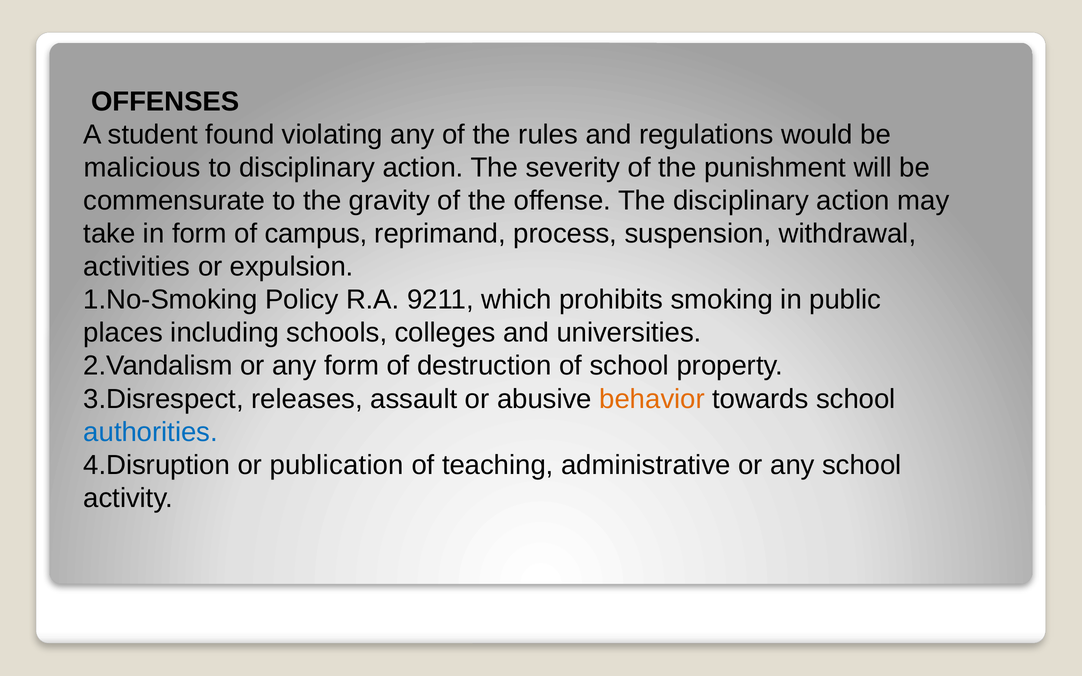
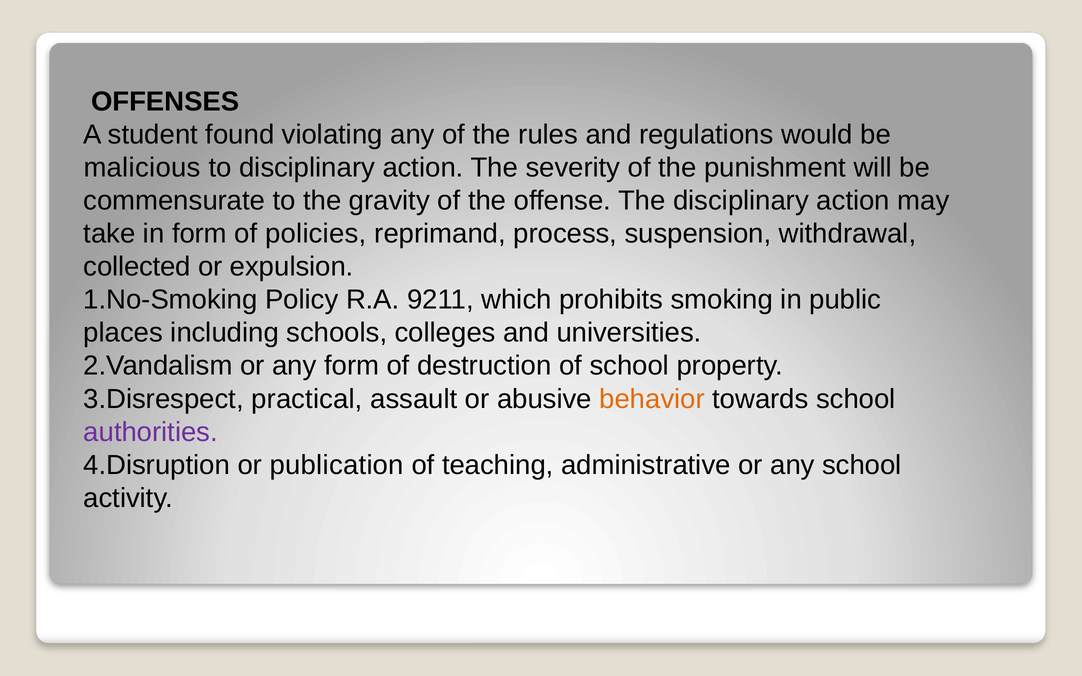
campus: campus -> policies
activities: activities -> collected
releases: releases -> practical
authorities colour: blue -> purple
